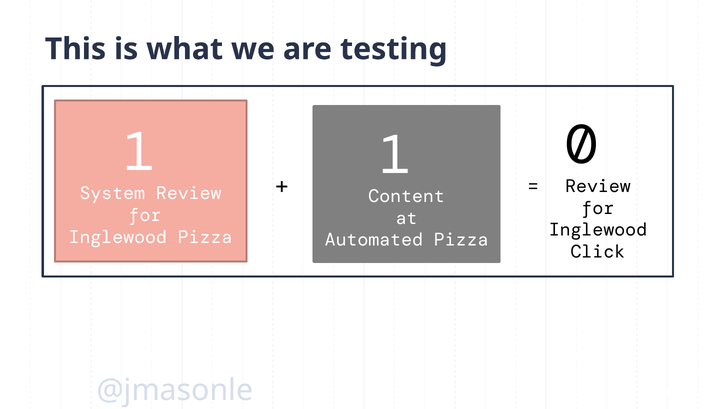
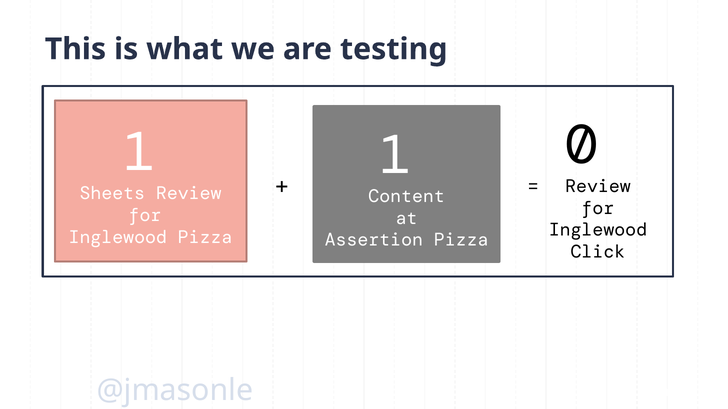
System: System -> Sheets
Automated: Automated -> Assertion
